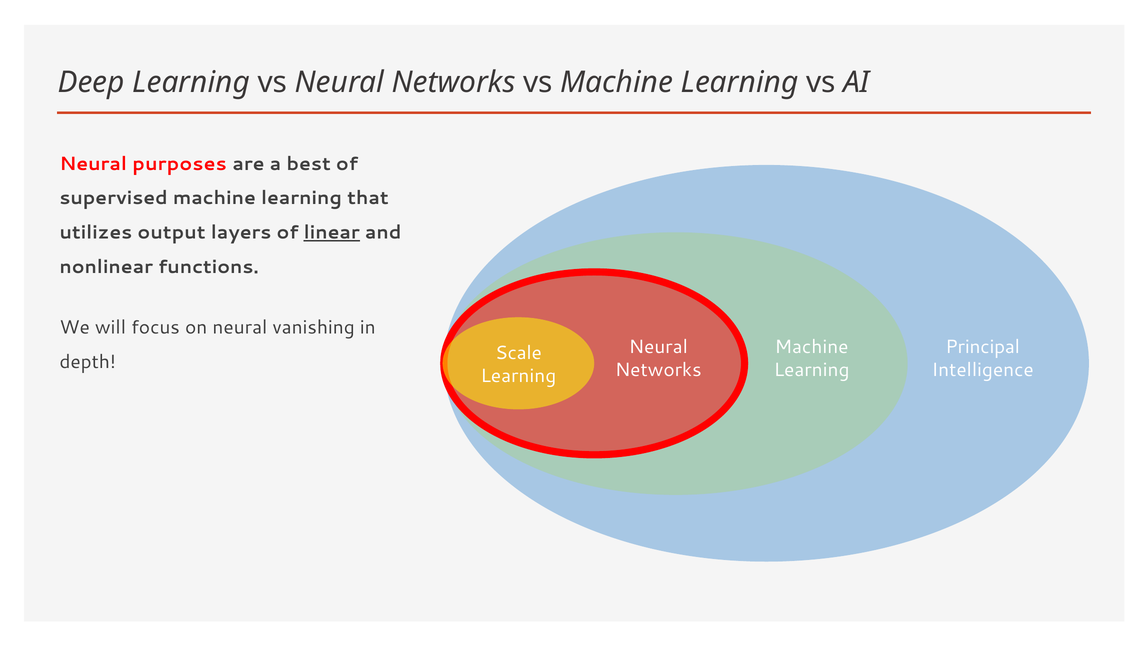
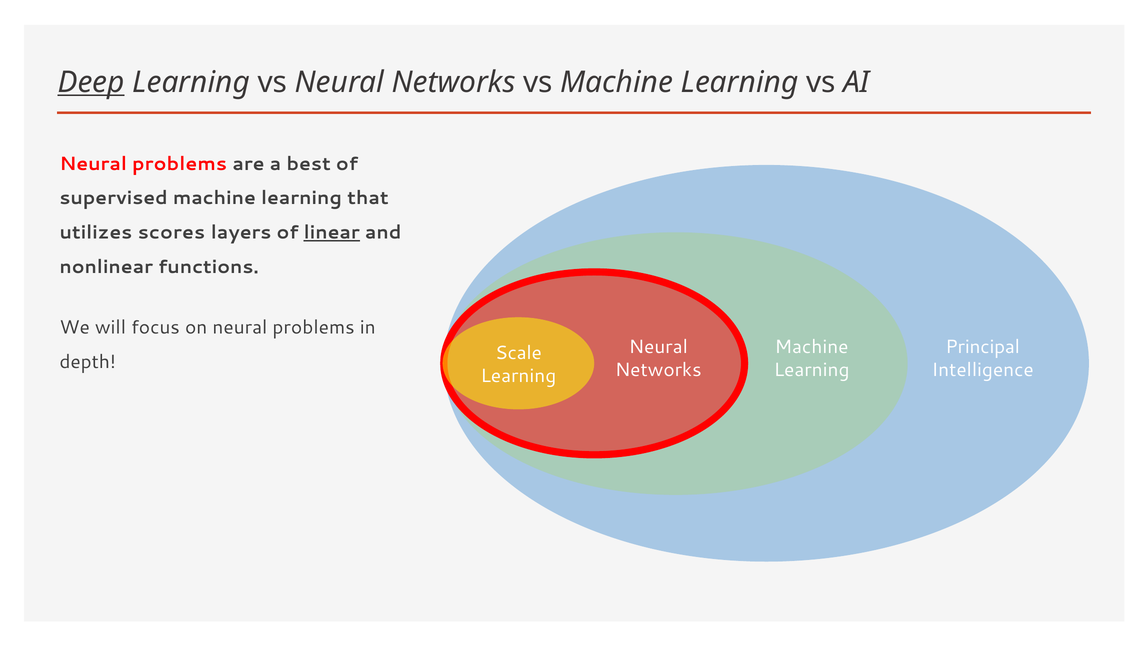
Deep underline: none -> present
purposes at (179, 164): purposes -> problems
output: output -> scores
on neural vanishing: vanishing -> problems
